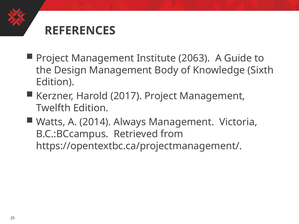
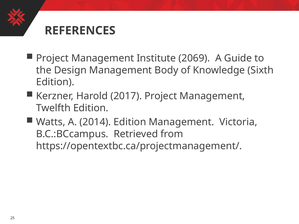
2063: 2063 -> 2069
2014 Always: Always -> Edition
